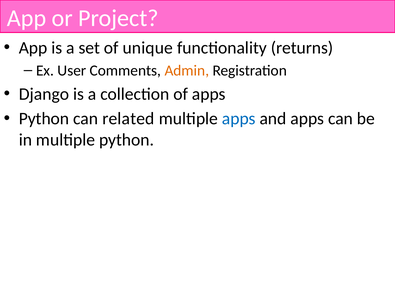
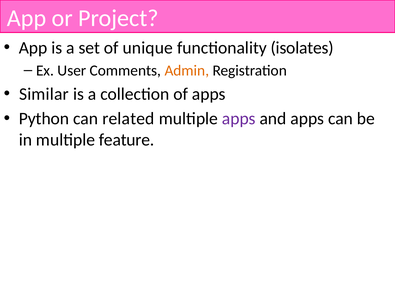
returns: returns -> isolates
Django: Django -> Similar
apps at (239, 118) colour: blue -> purple
multiple python: python -> feature
